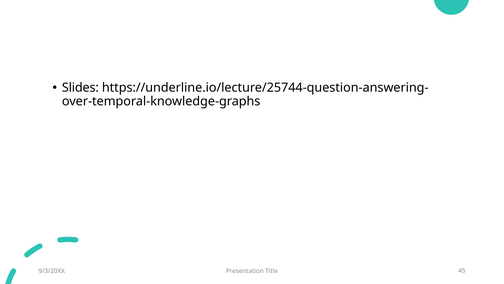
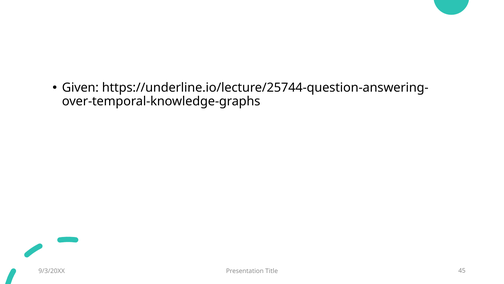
Slides: Slides -> Given
